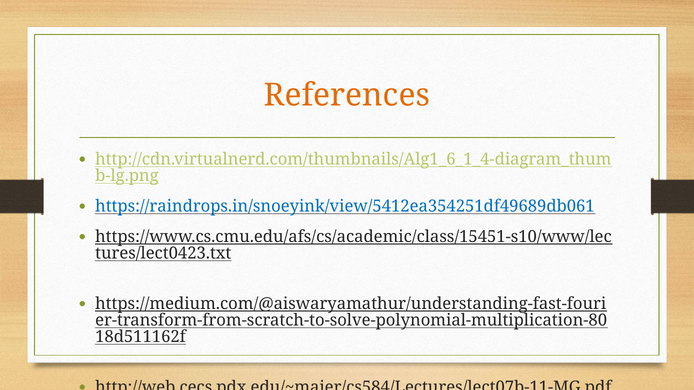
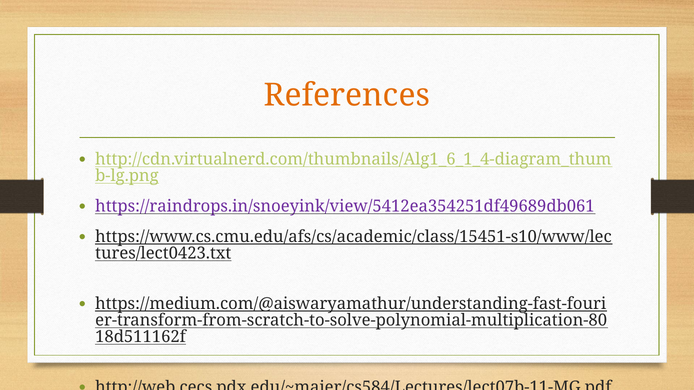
https://raindrops.in/snoeyink/view/5412ea354251df49689db061 colour: blue -> purple
